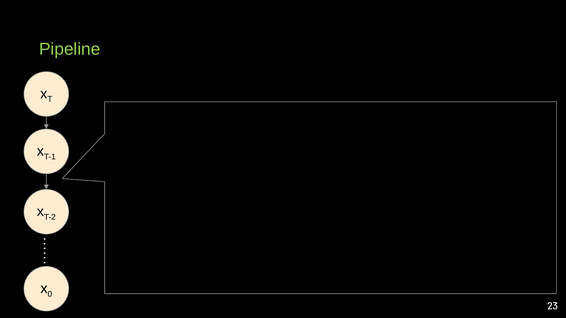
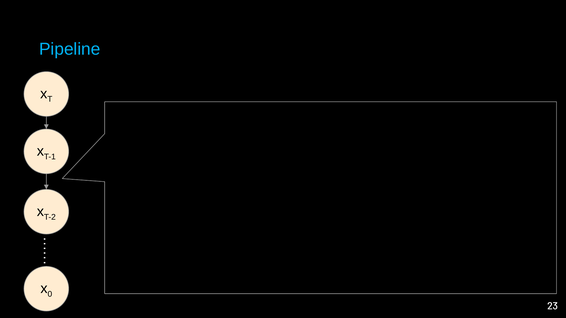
Pipeline colour: light green -> light blue
